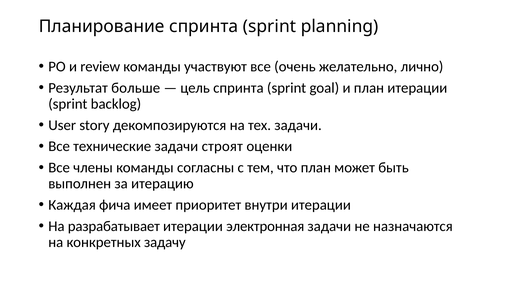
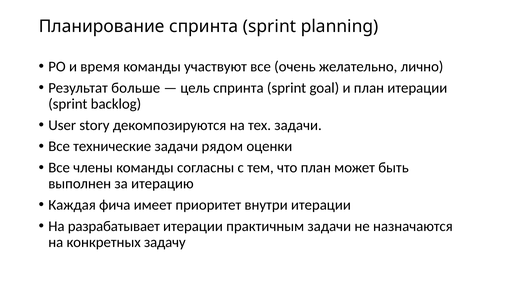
review: review -> время
строят: строят -> рядом
электронная: электронная -> практичным
